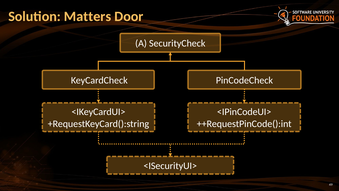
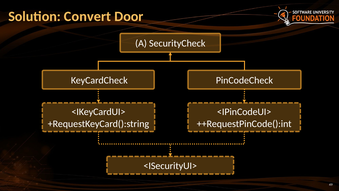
Matters: Matters -> Convert
